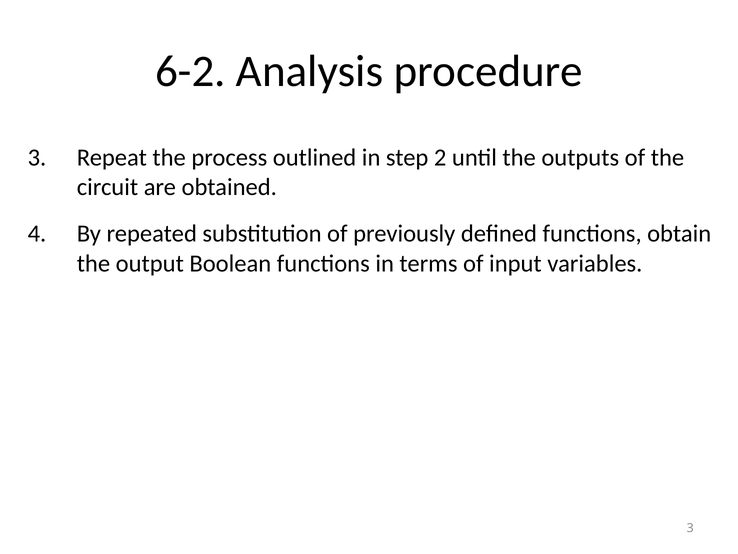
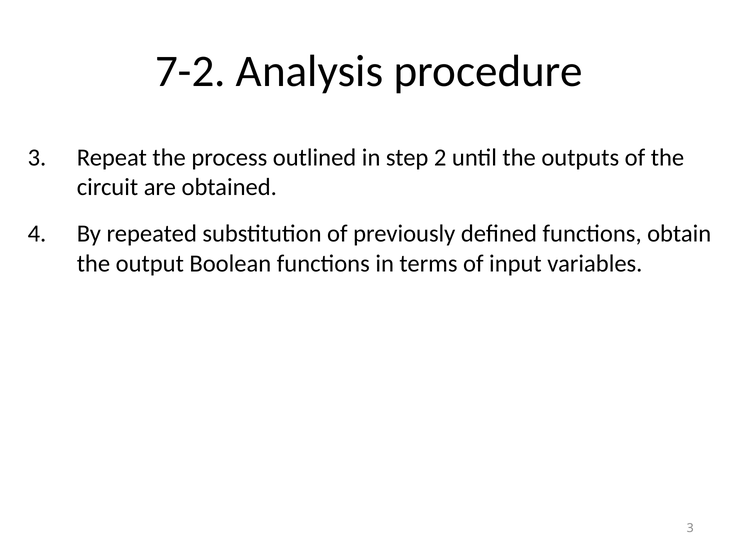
6-2: 6-2 -> 7-2
